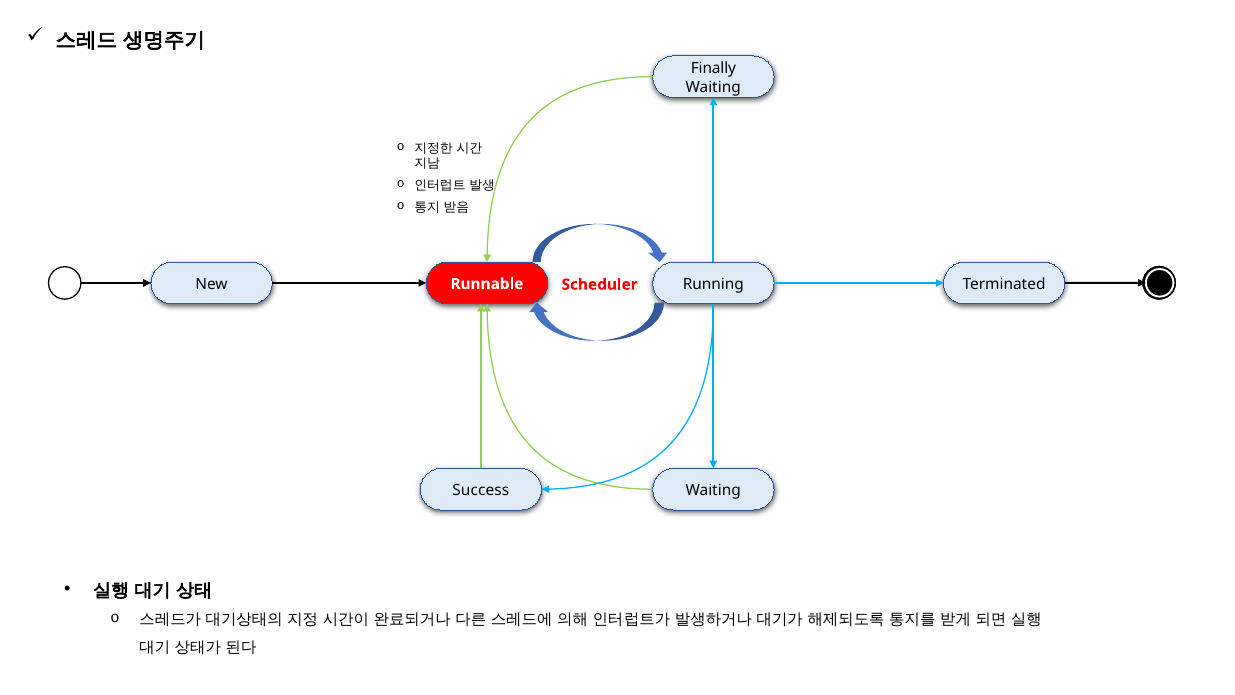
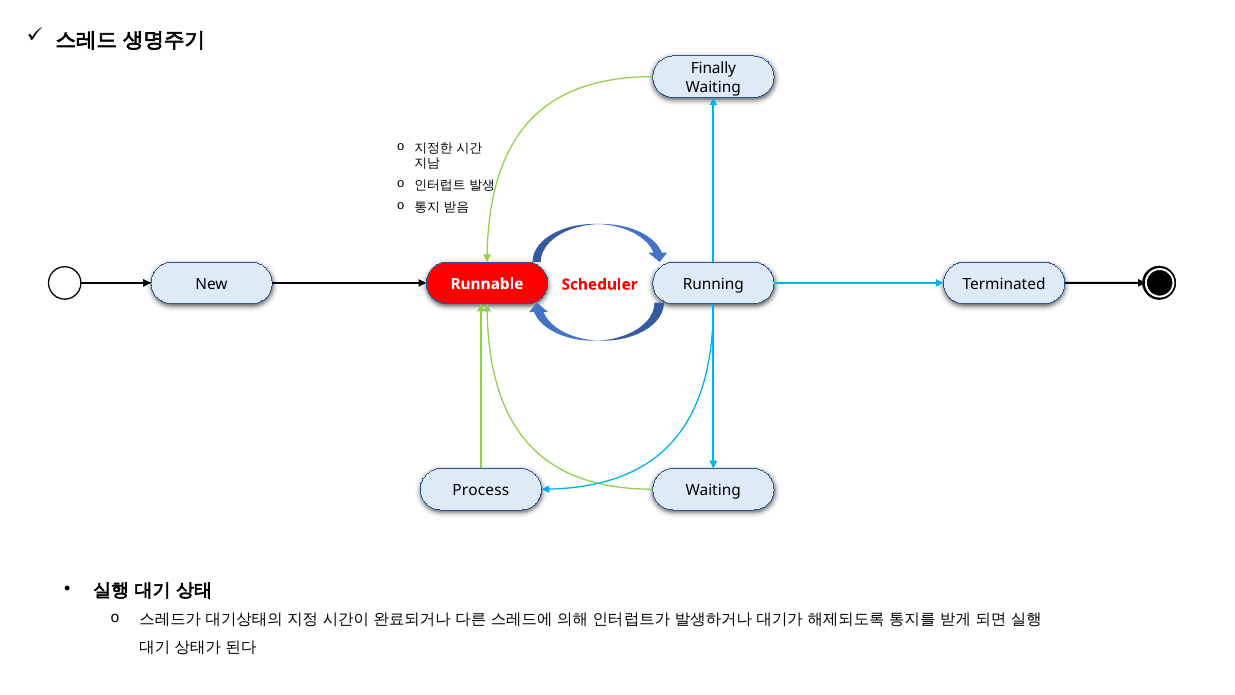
Success: Success -> Process
